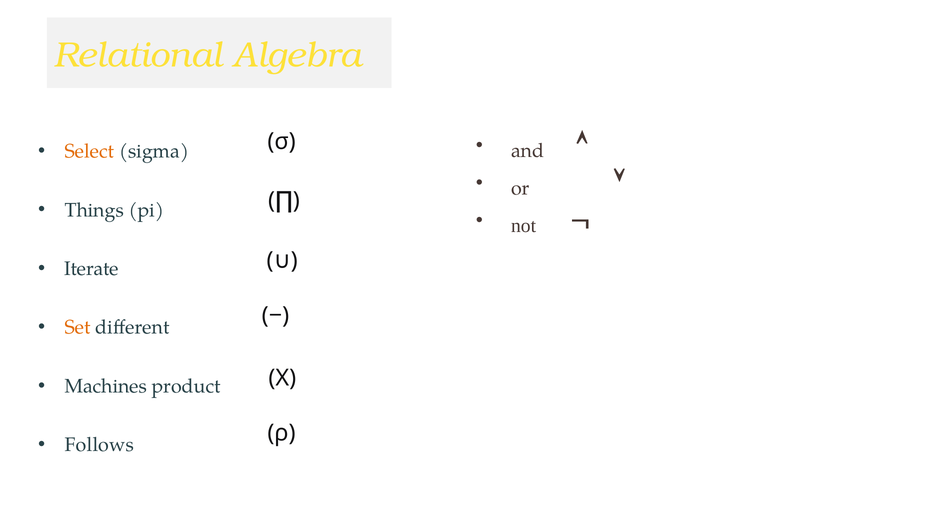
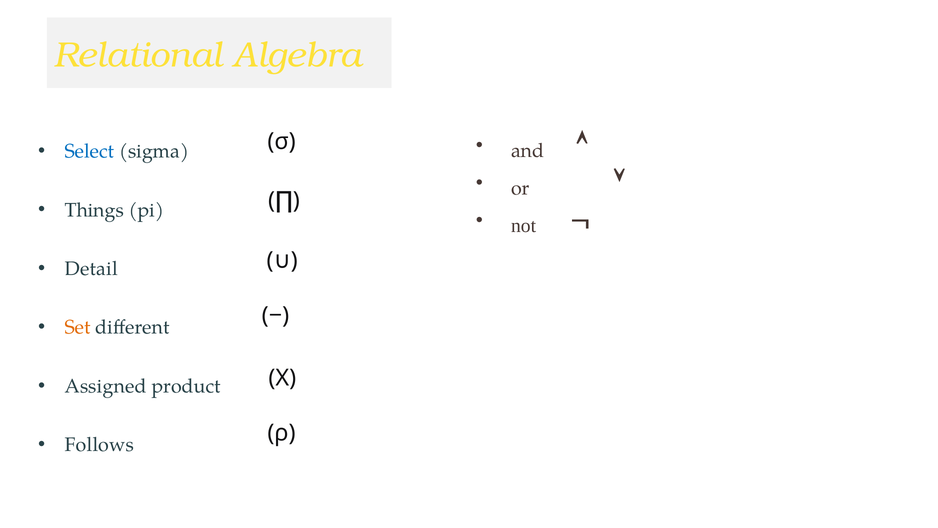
Select colour: orange -> blue
Iterate: Iterate -> Detail
Machines: Machines -> Assigned
